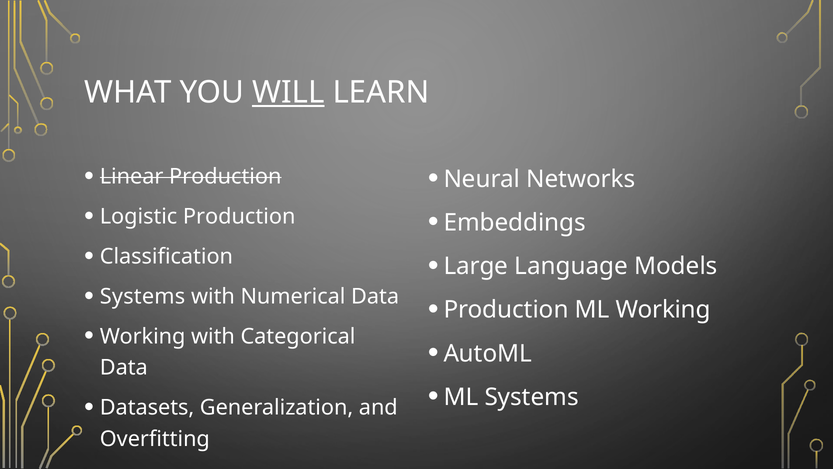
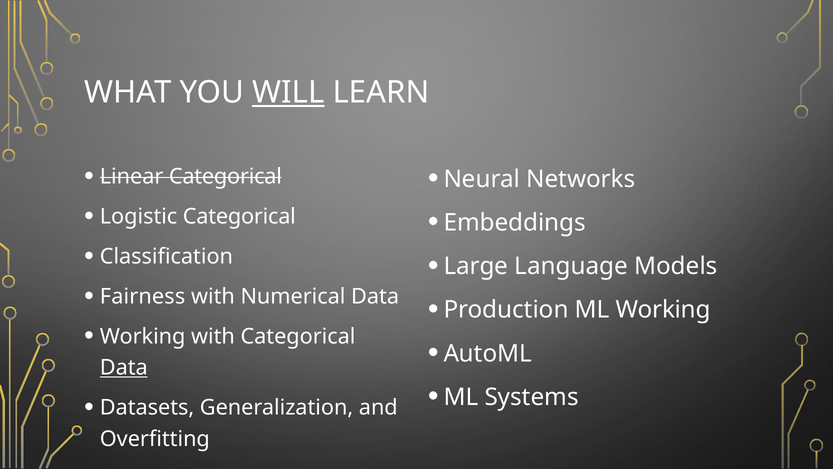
Linear Production: Production -> Categorical
Logistic Production: Production -> Categorical
Systems at (143, 296): Systems -> Fairness
Data at (124, 367) underline: none -> present
